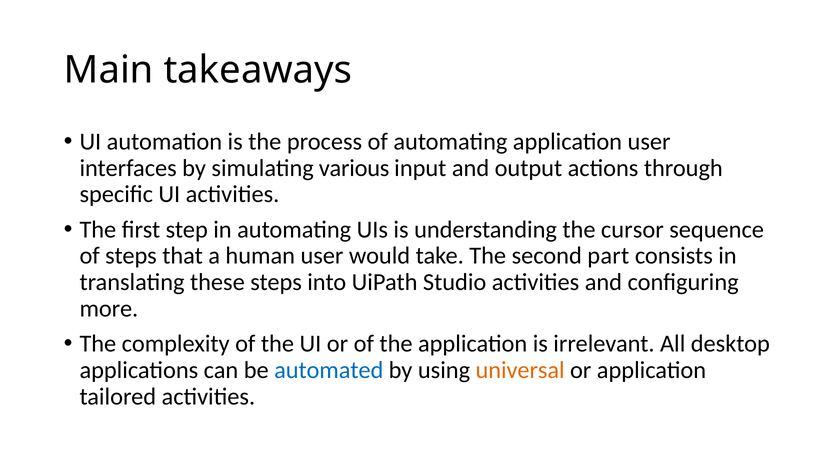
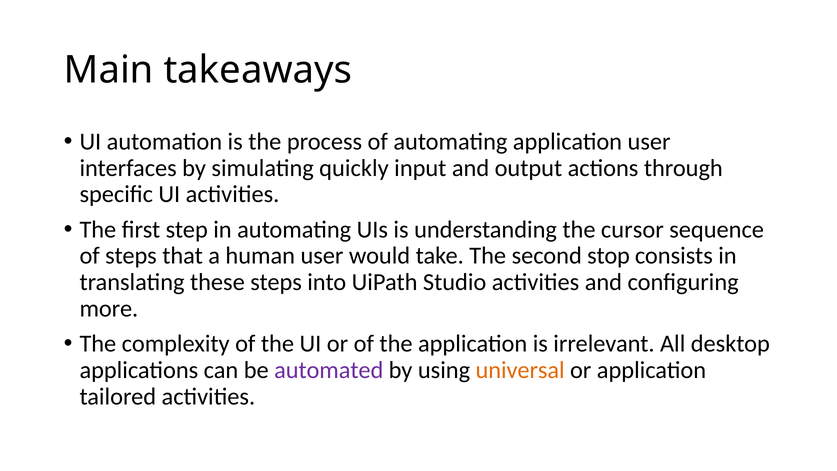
various: various -> quickly
part: part -> stop
automated colour: blue -> purple
